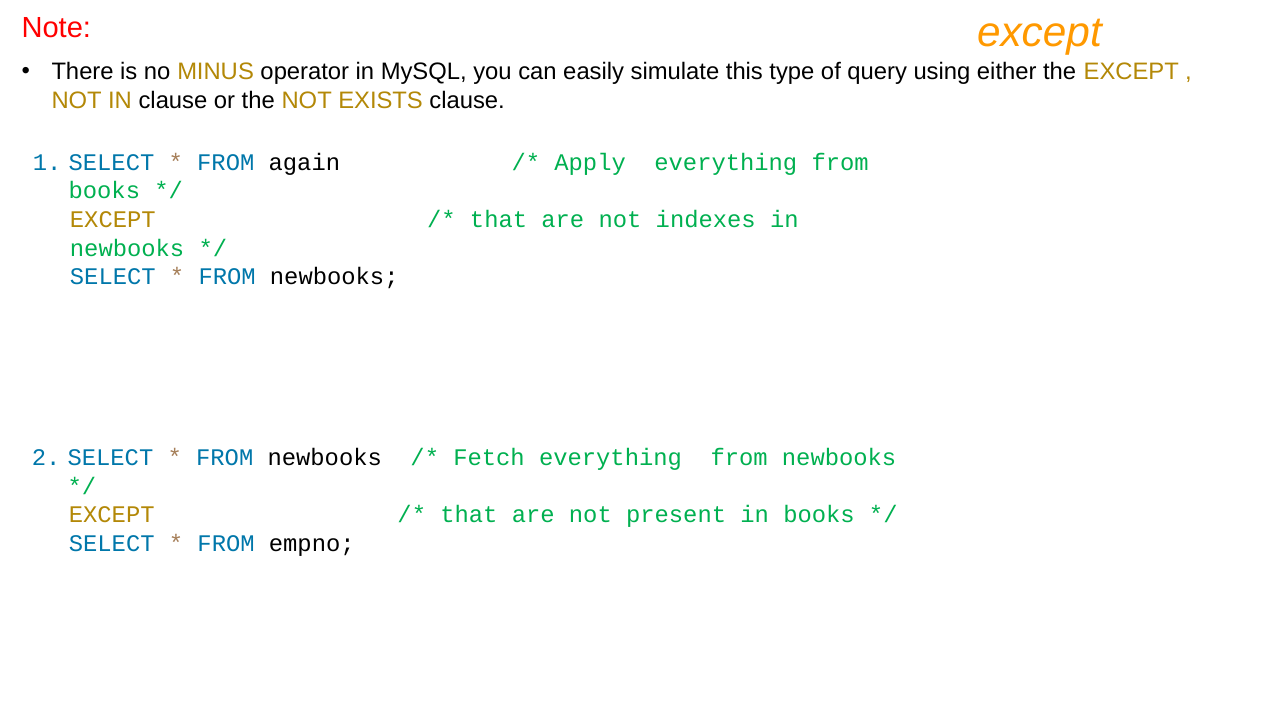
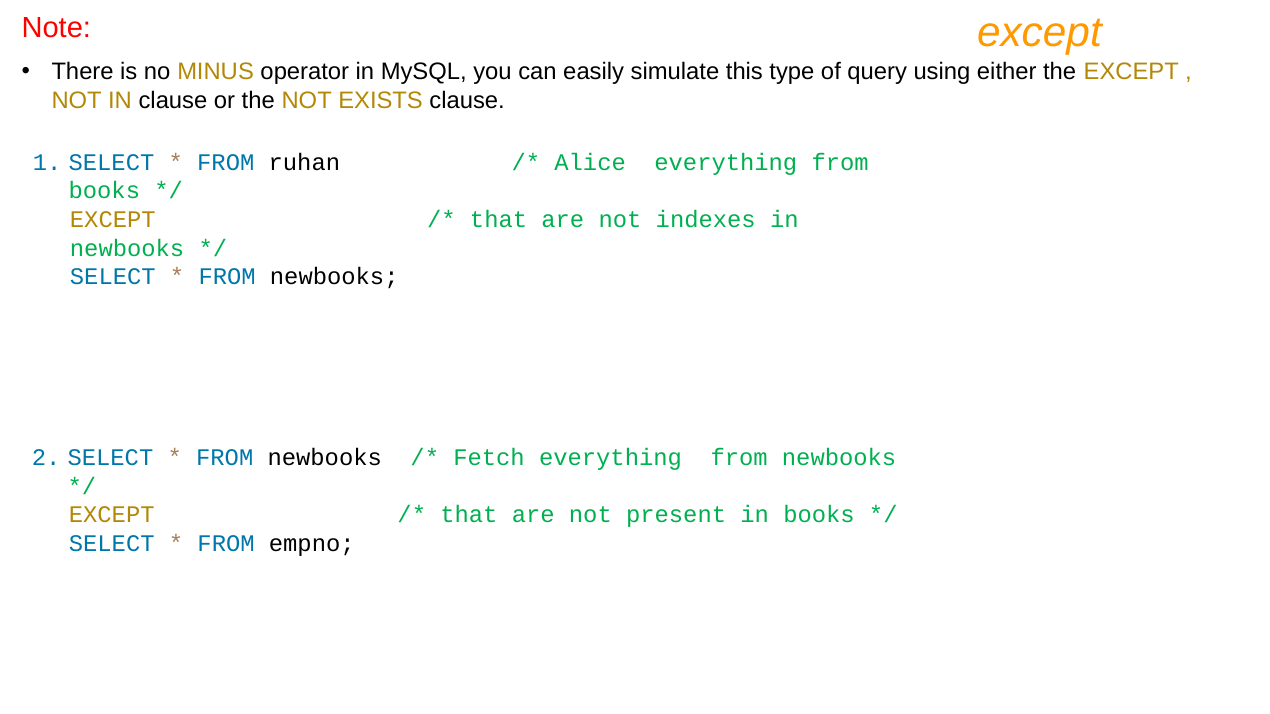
again: again -> ruhan
Apply: Apply -> Alice
